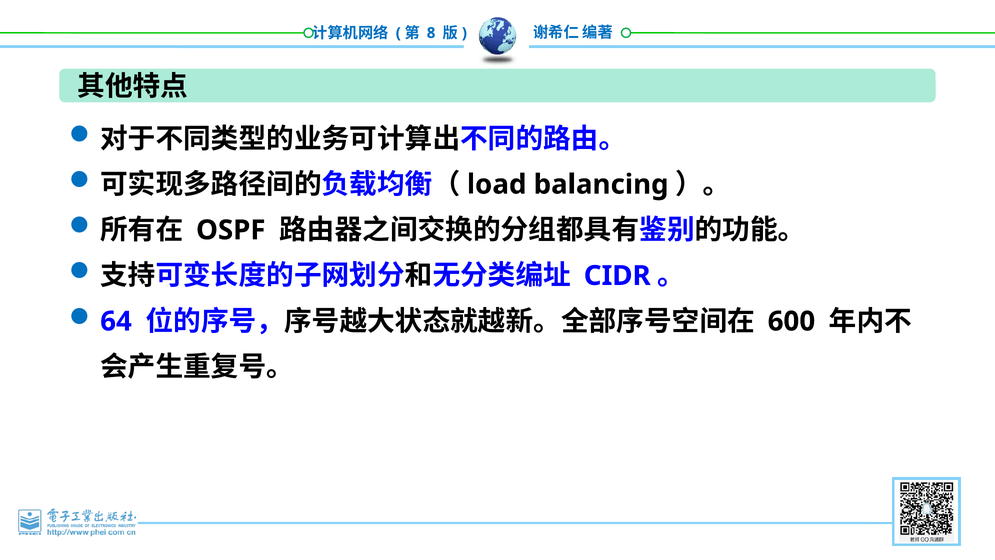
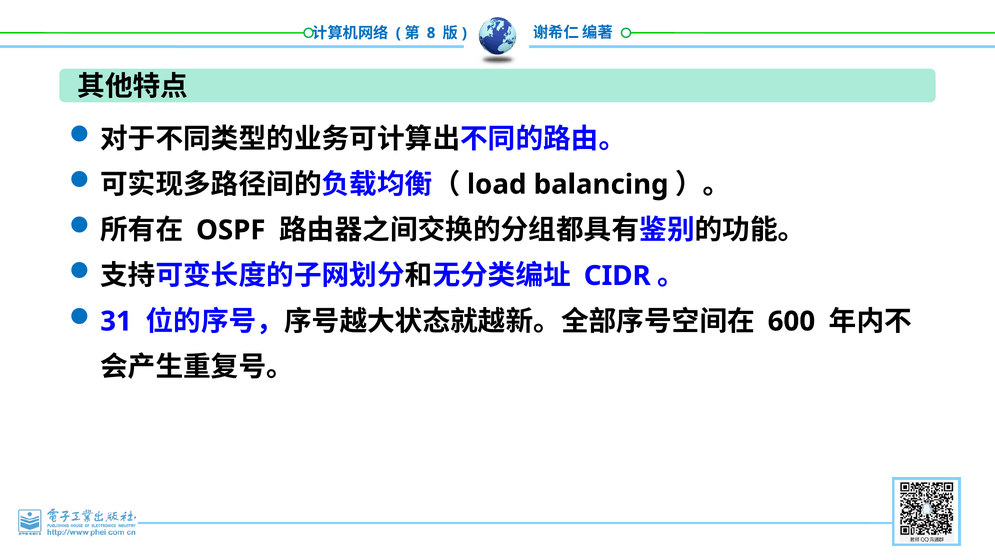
64: 64 -> 31
